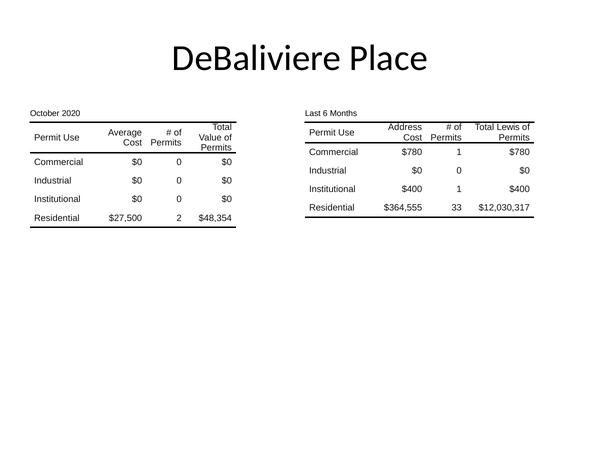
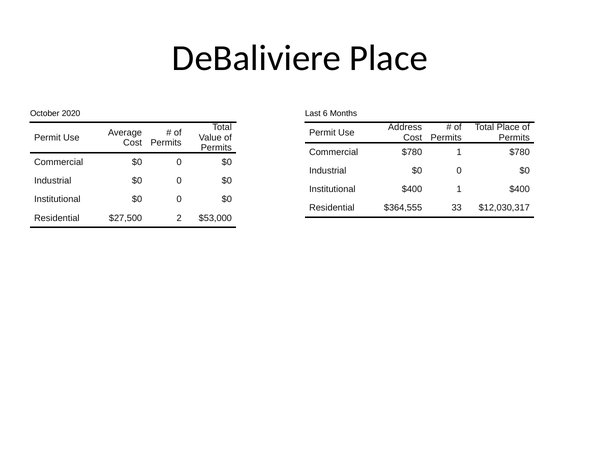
Total Lewis: Lewis -> Place
$48,354: $48,354 -> $53,000
